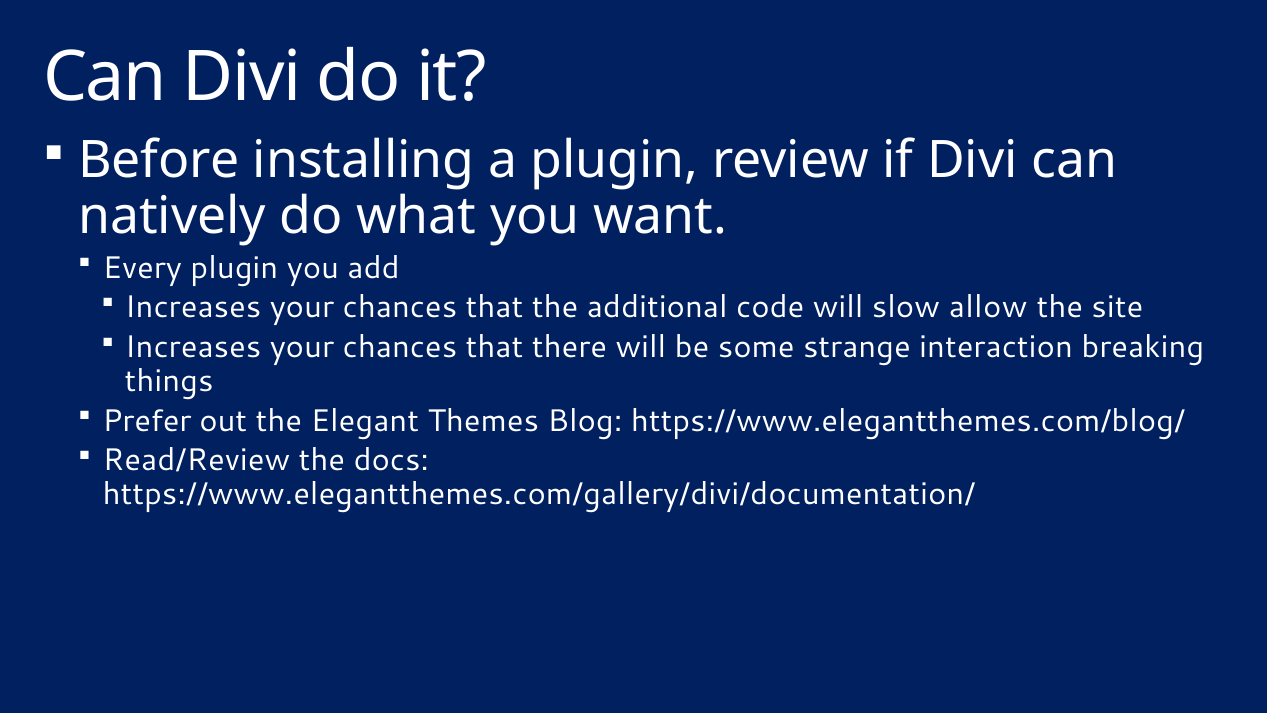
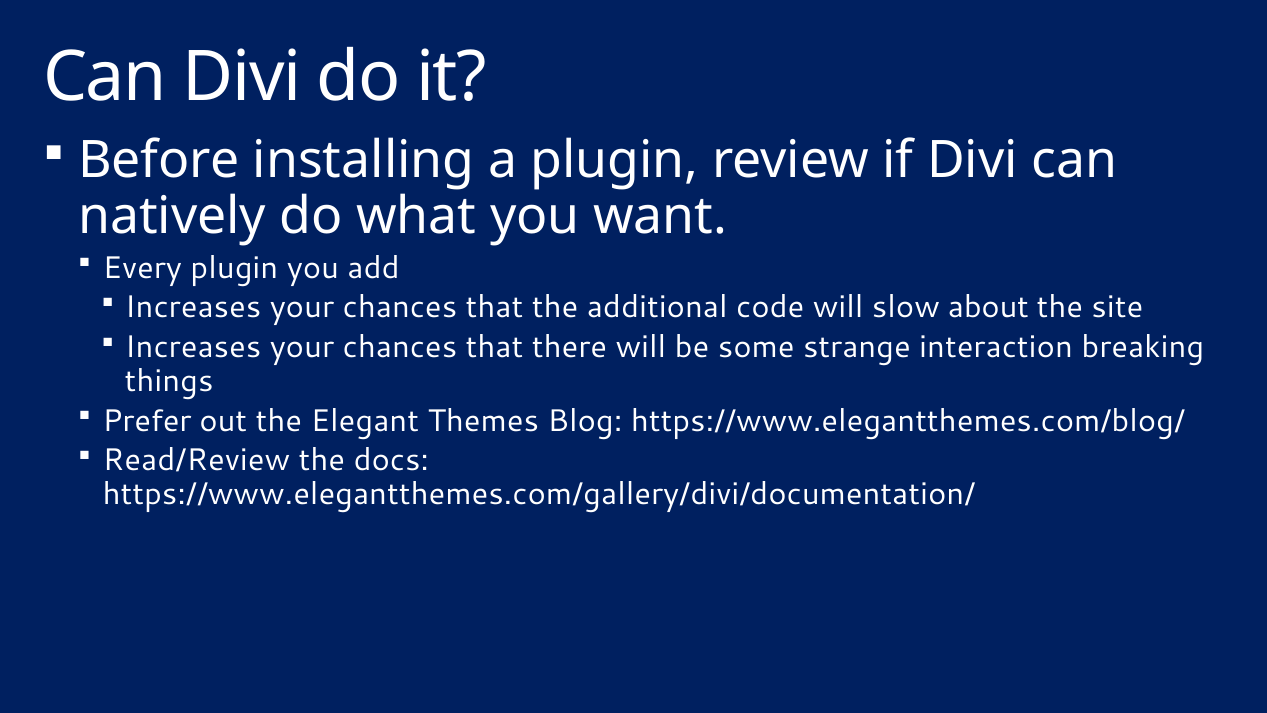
allow: allow -> about
